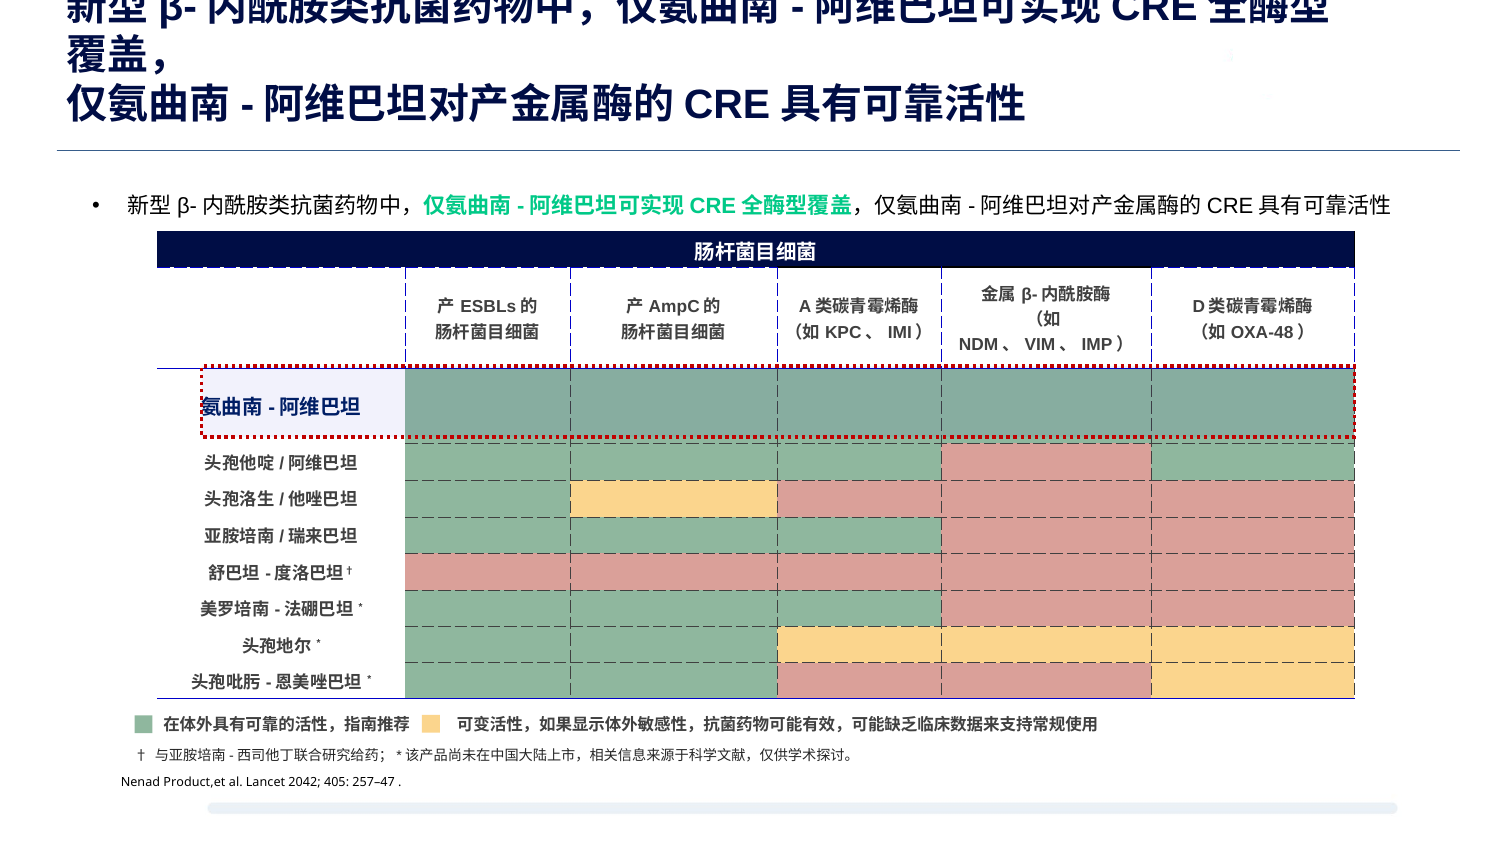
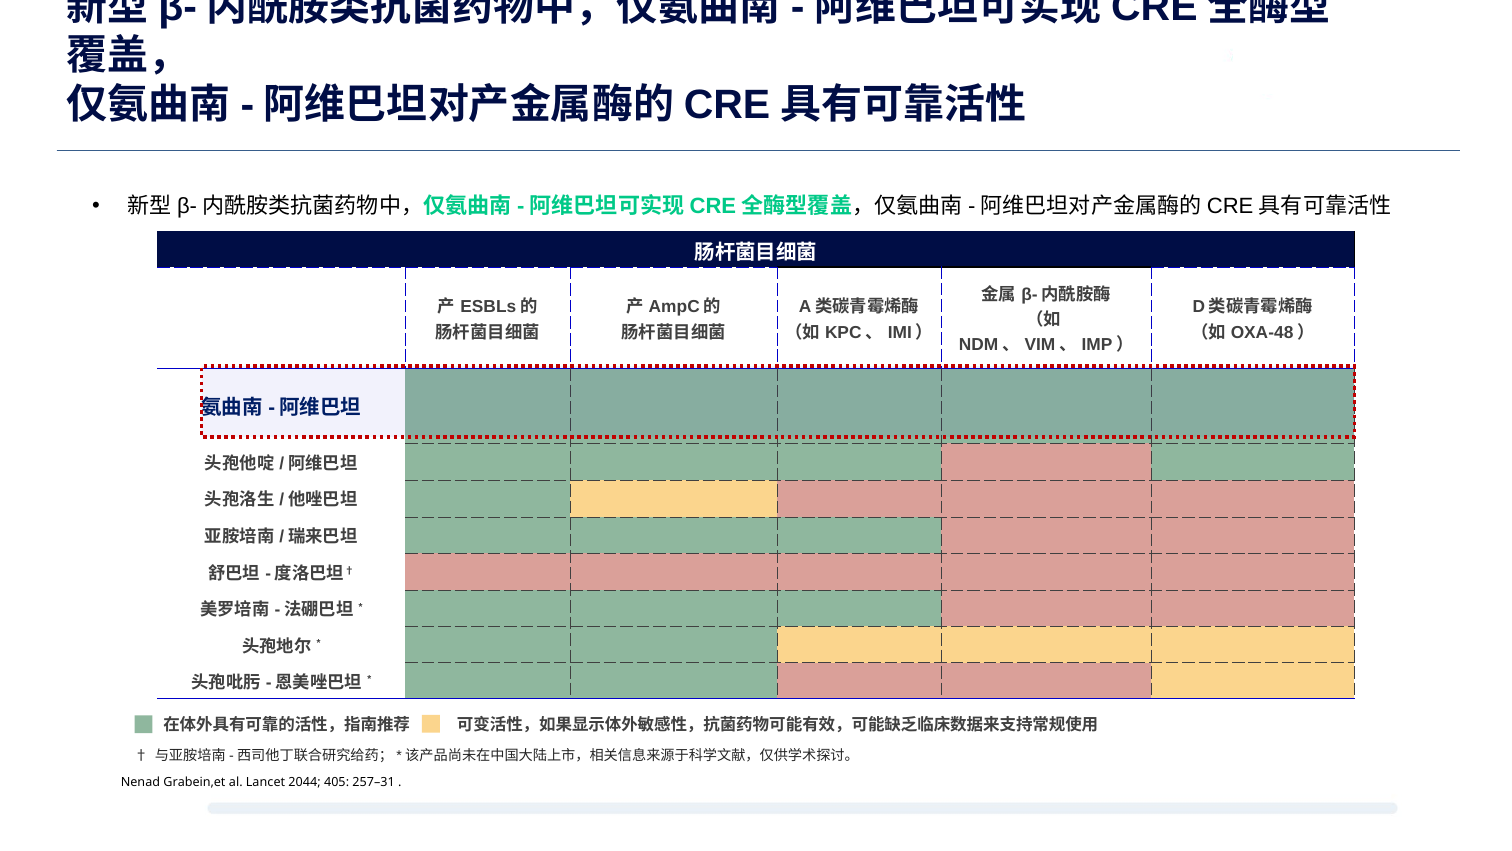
Product,et: Product,et -> Grabein,et
2042: 2042 -> 2044
257–47: 257–47 -> 257–31
